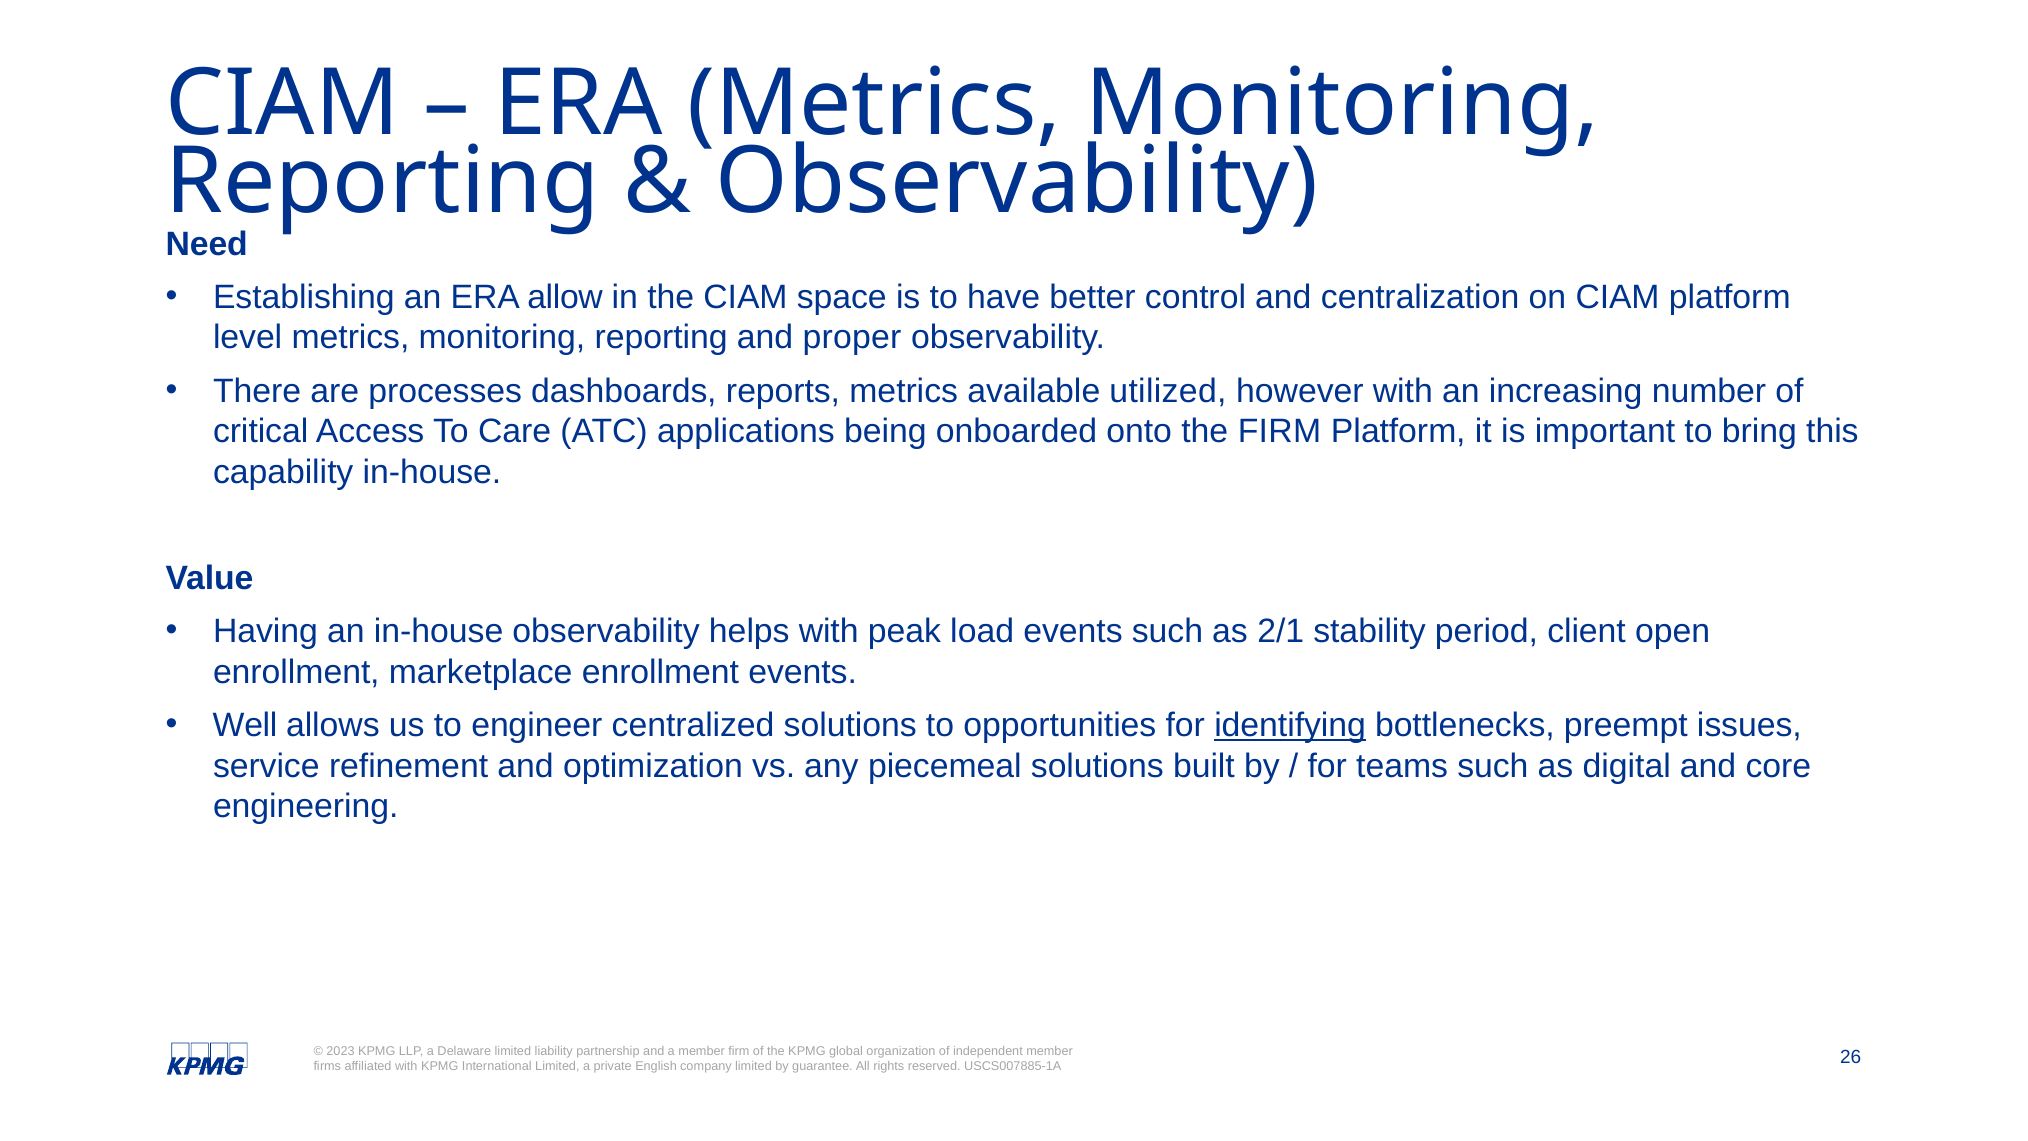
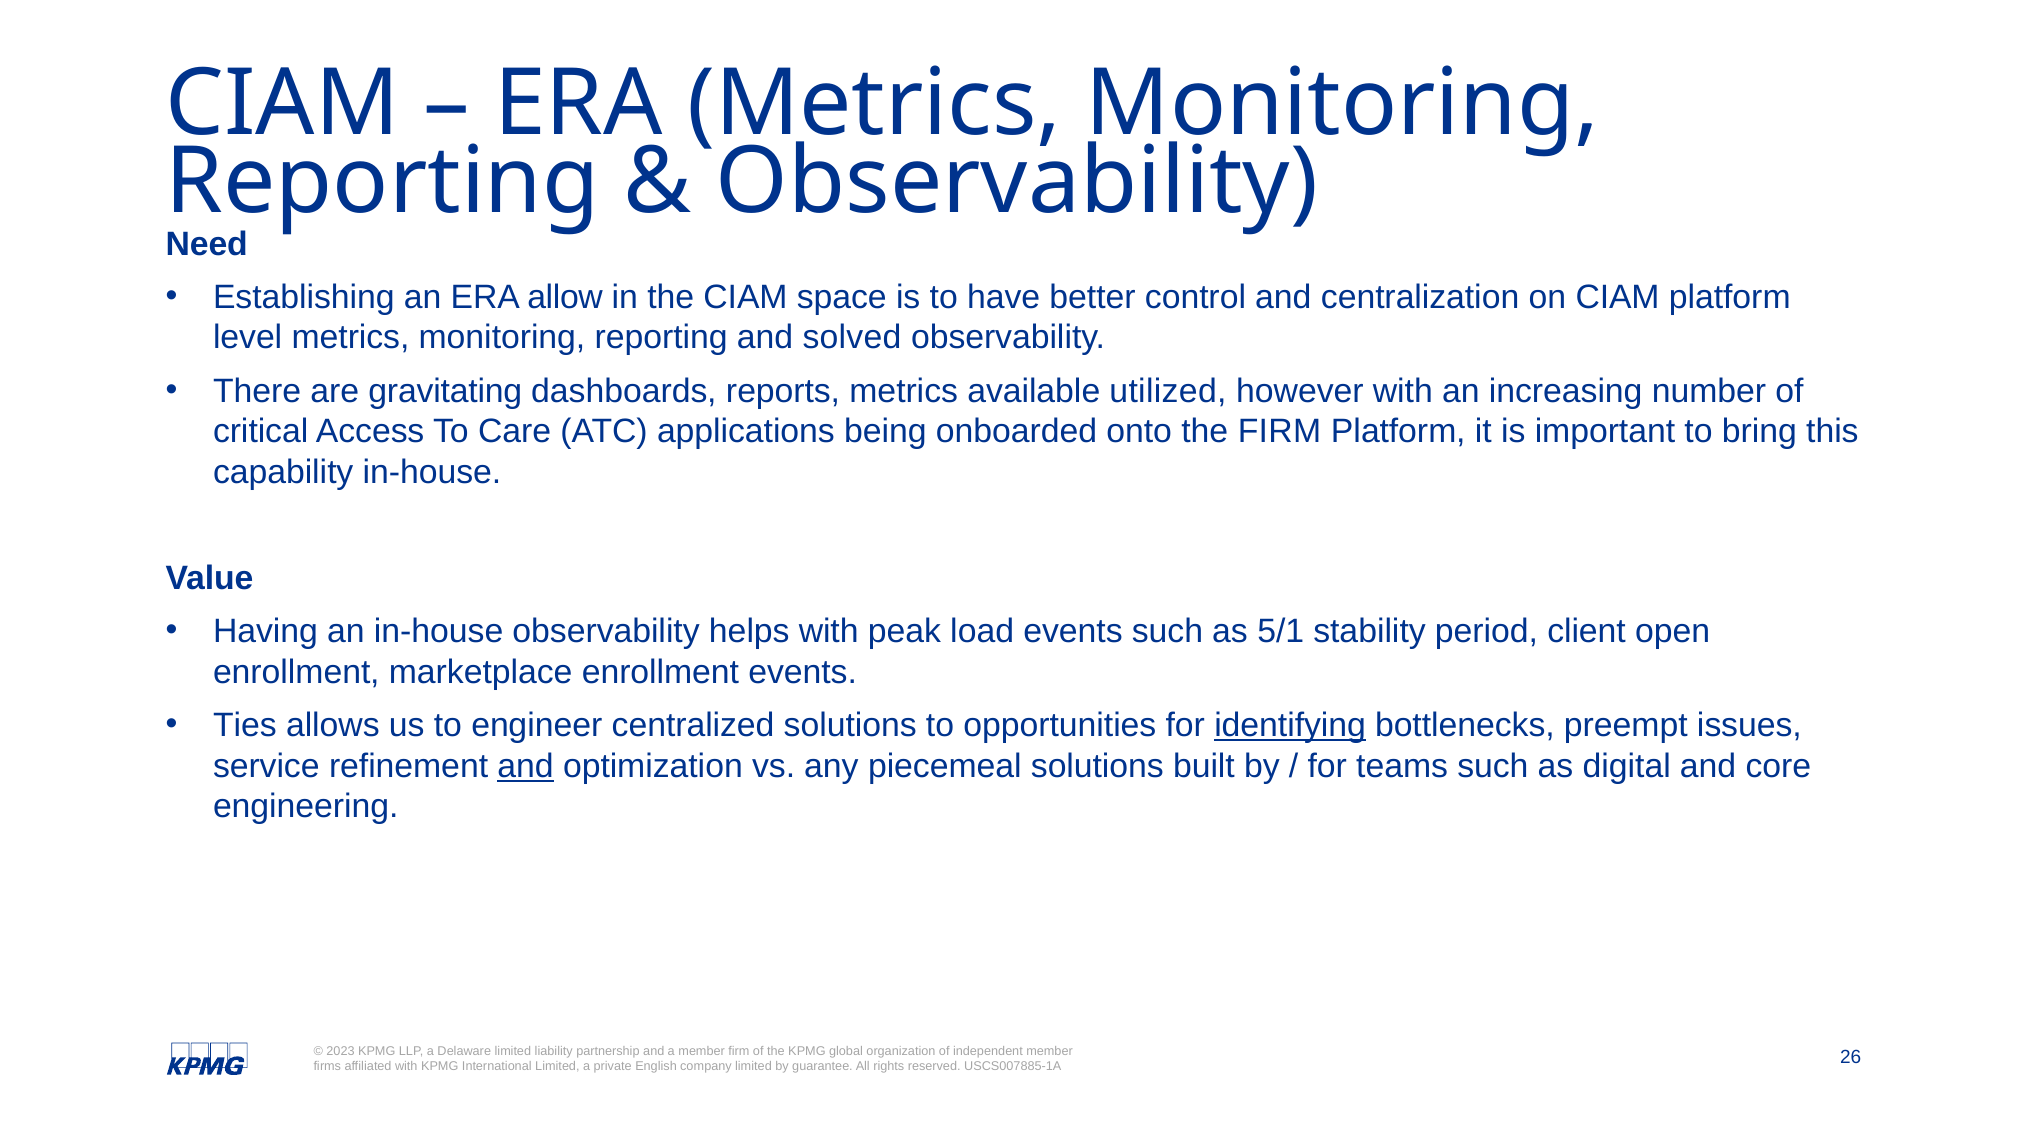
proper: proper -> solved
processes: processes -> gravitating
2/1: 2/1 -> 5/1
Well: Well -> Ties
and at (526, 766) underline: none -> present
